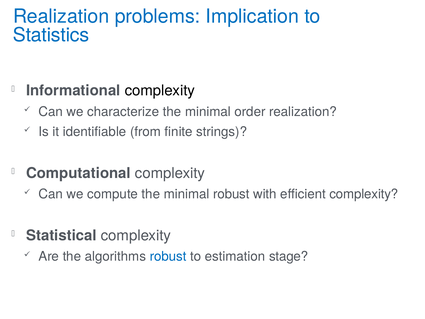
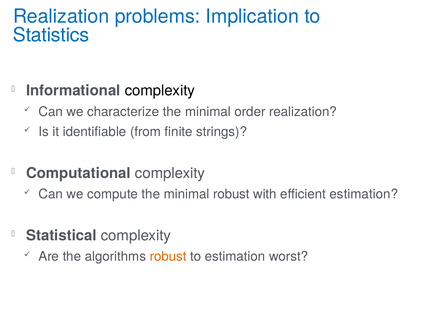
efficient complexity: complexity -> estimation
robust at (168, 256) colour: blue -> orange
stage: stage -> worst
